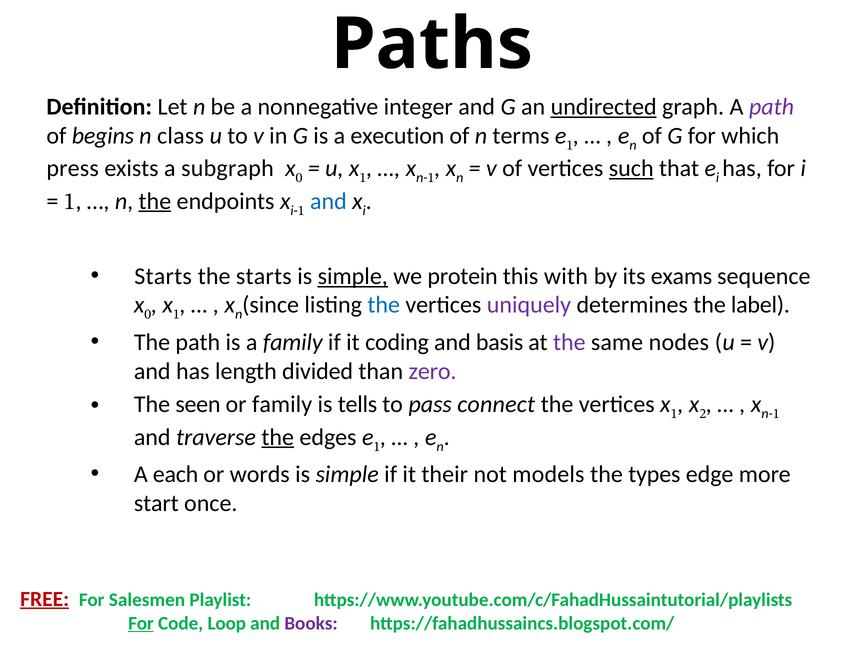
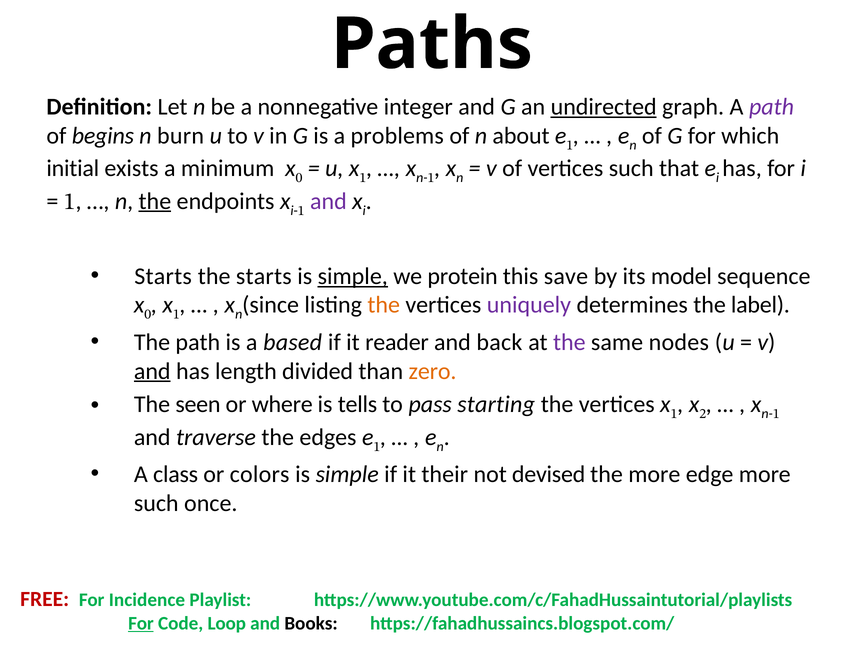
class: class -> burn
execution: execution -> problems
terms: terms -> about
press: press -> initial
subgraph: subgraph -> minimum
such at (631, 168) underline: present -> none
and at (328, 201) colour: blue -> purple
with: with -> save
exams: exams -> model
the at (384, 305) colour: blue -> orange
a family: family -> based
coding: coding -> reader
basis: basis -> back
and at (152, 371) underline: none -> present
zero colour: purple -> orange
or family: family -> where
connect: connect -> starting
the at (278, 437) underline: present -> none
each: each -> class
words: words -> colors
models: models -> devised
the types: types -> more
start at (156, 503): start -> such
FREE underline: present -> none
Salesmen: Salesmen -> Incidence
Books colour: purple -> black
